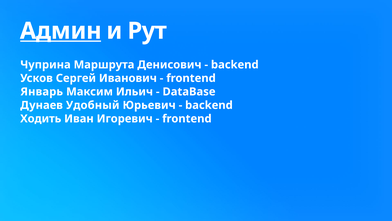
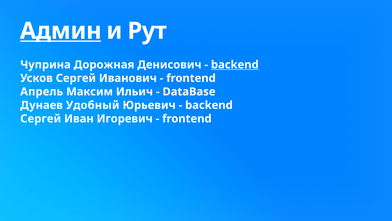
Маршрута: Маршрута -> Дорожная
backend at (235, 65) underline: none -> present
Январь: Январь -> Апрель
Ходить at (41, 118): Ходить -> Сергей
